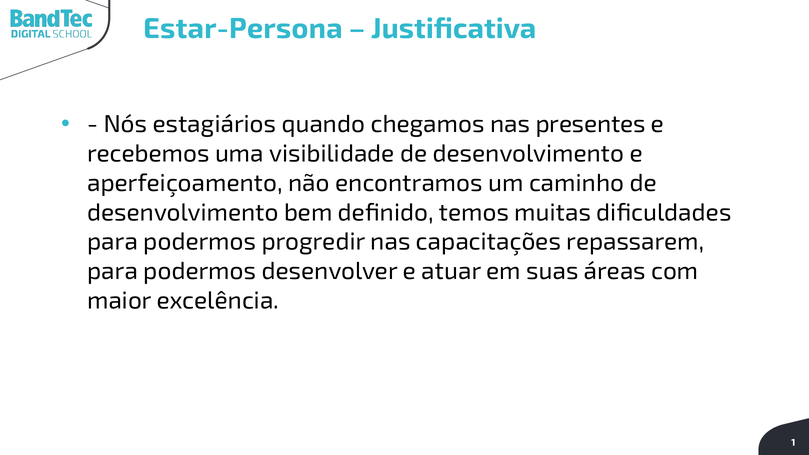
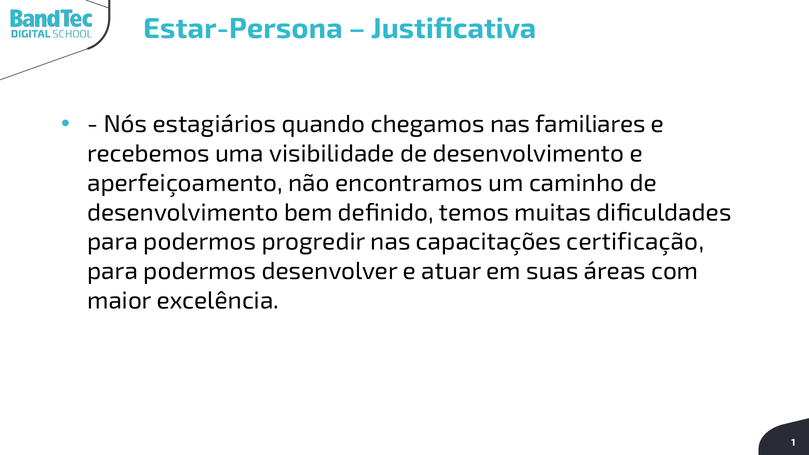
presentes: presentes -> familiares
repassarem: repassarem -> certificação
